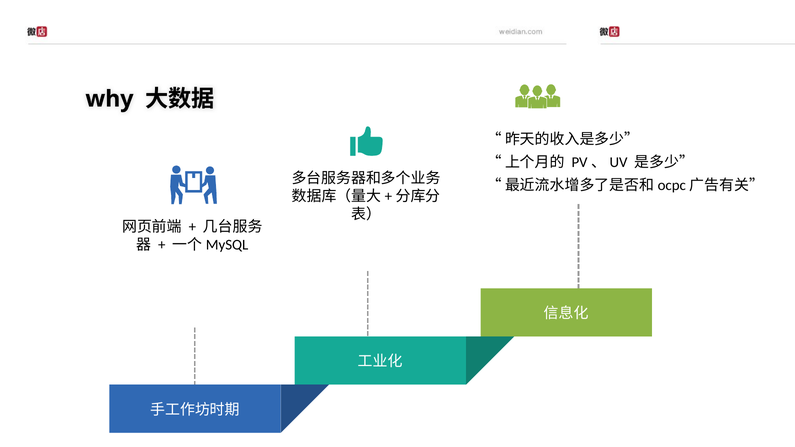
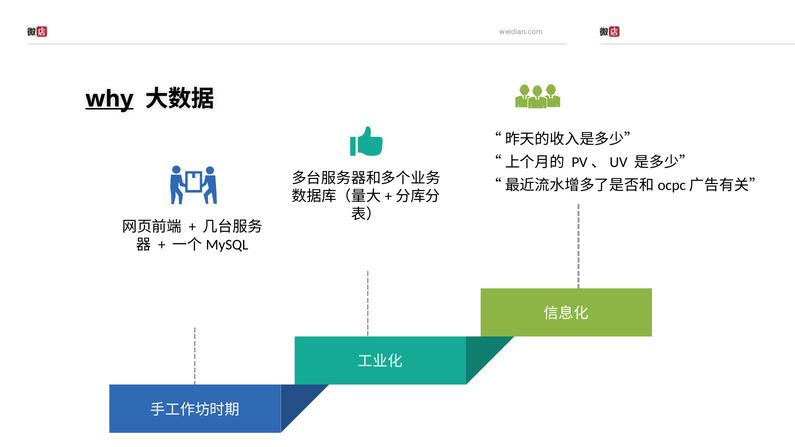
why underline: none -> present
